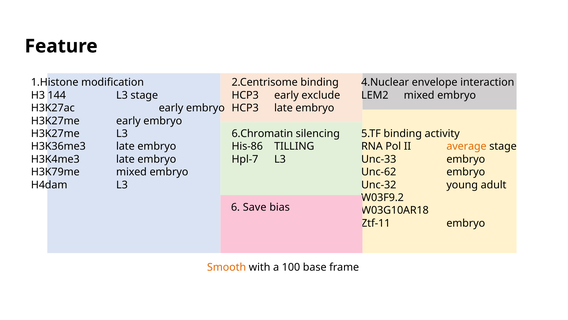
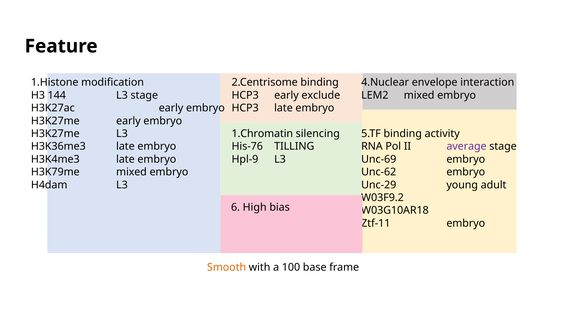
6.Chromatin: 6.Chromatin -> 1.Chromatin
His-86: His-86 -> His-76
average colour: orange -> purple
Hpl-7: Hpl-7 -> Hpl-9
Unc-33: Unc-33 -> Unc-69
Unc-32: Unc-32 -> Unc-29
Save: Save -> High
